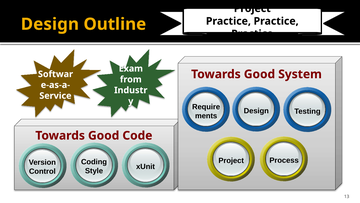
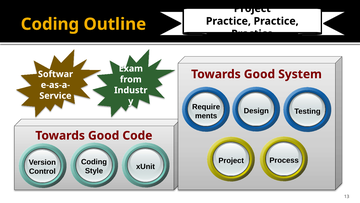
Design at (50, 24): Design -> Coding
